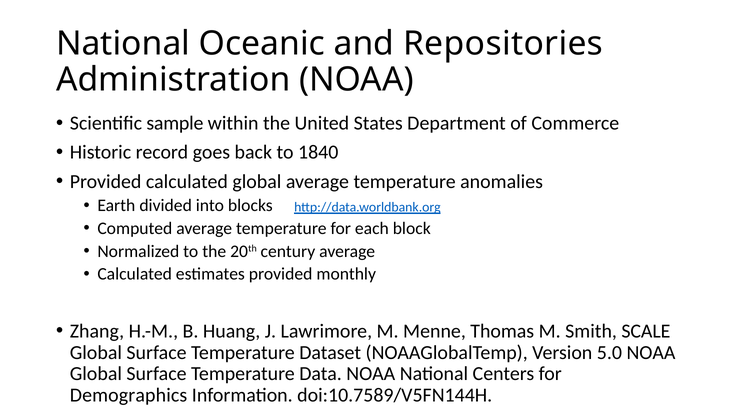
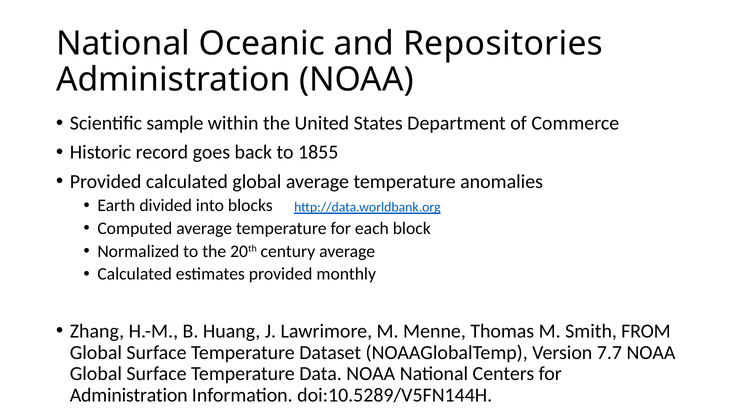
1840: 1840 -> 1855
SCALE: SCALE -> FROM
5.0: 5.0 -> 7.7
Demographics at (129, 396): Demographics -> Administration
doi:10.7589/V5FN144H: doi:10.7589/V5FN144H -> doi:10.5289/V5FN144H
